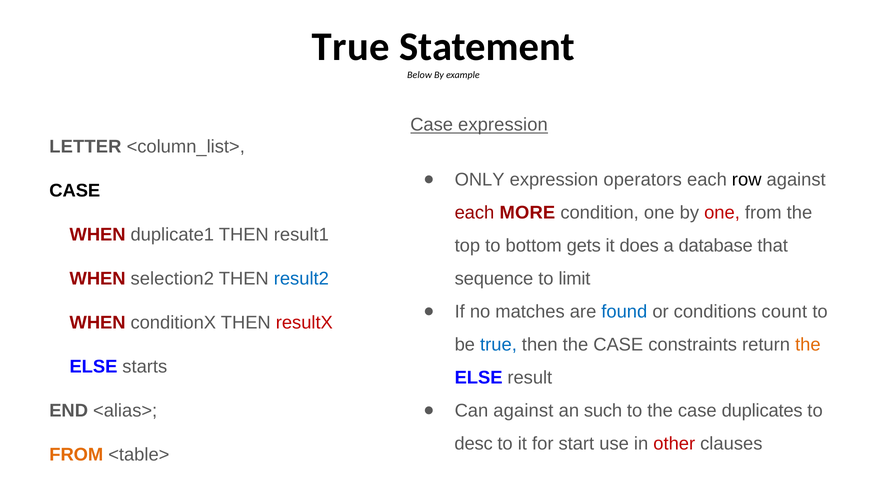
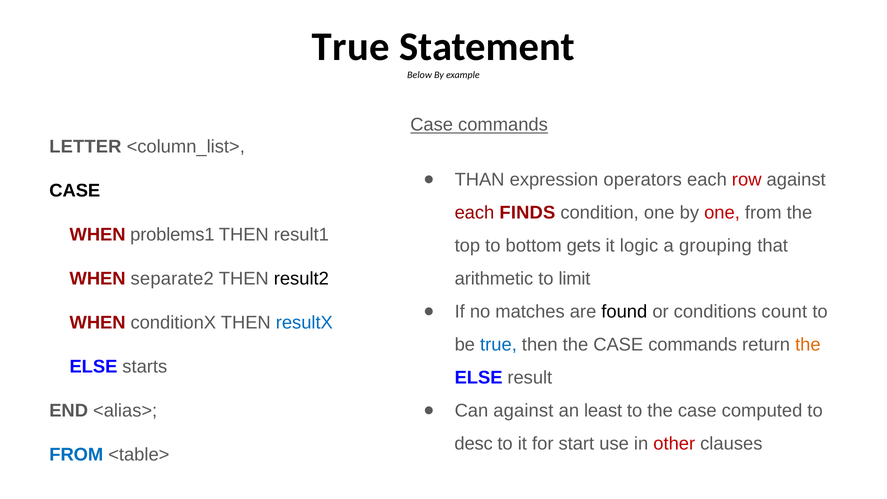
expression at (503, 125): expression -> commands
ONLY: ONLY -> THAN
row colour: black -> red
MORE: MORE -> FINDS
duplicate1: duplicate1 -> problems1
does: does -> logic
database: database -> grouping
selection2: selection2 -> separate2
result2 colour: blue -> black
sequence: sequence -> arithmetic
found colour: blue -> black
resultX colour: red -> blue
the CASE constraints: constraints -> commands
such: such -> least
duplicates: duplicates -> computed
FROM at (76, 455) colour: orange -> blue
